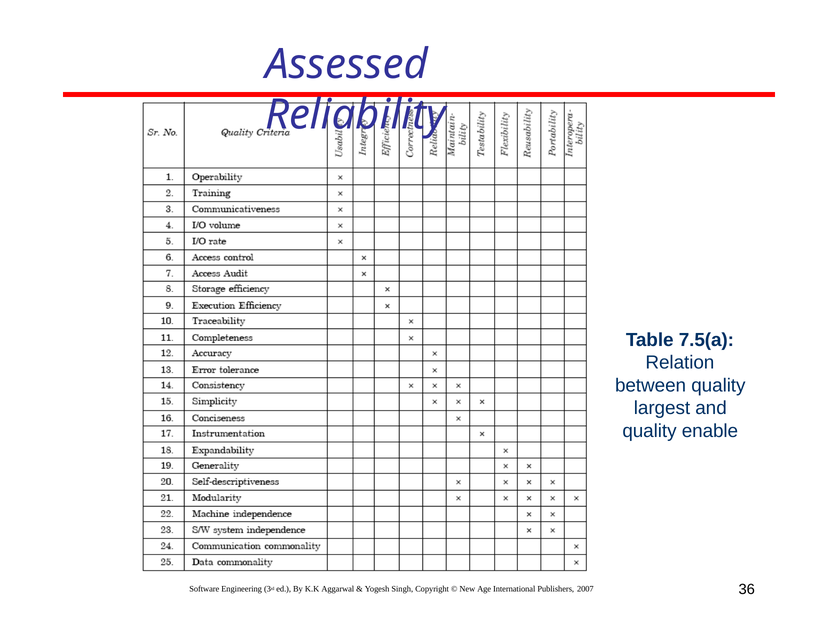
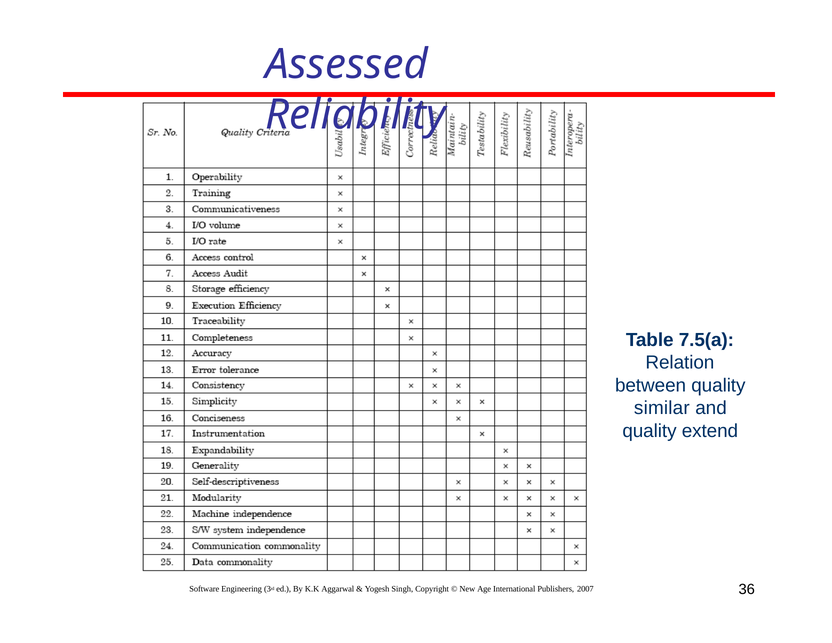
largest: largest -> similar
enable: enable -> extend
